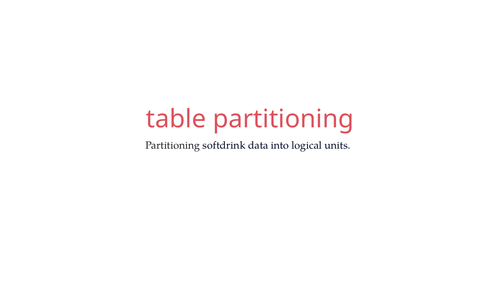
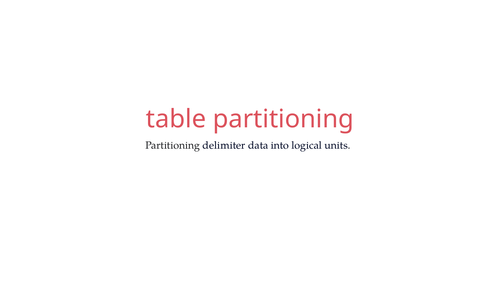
softdrink: softdrink -> delimiter
